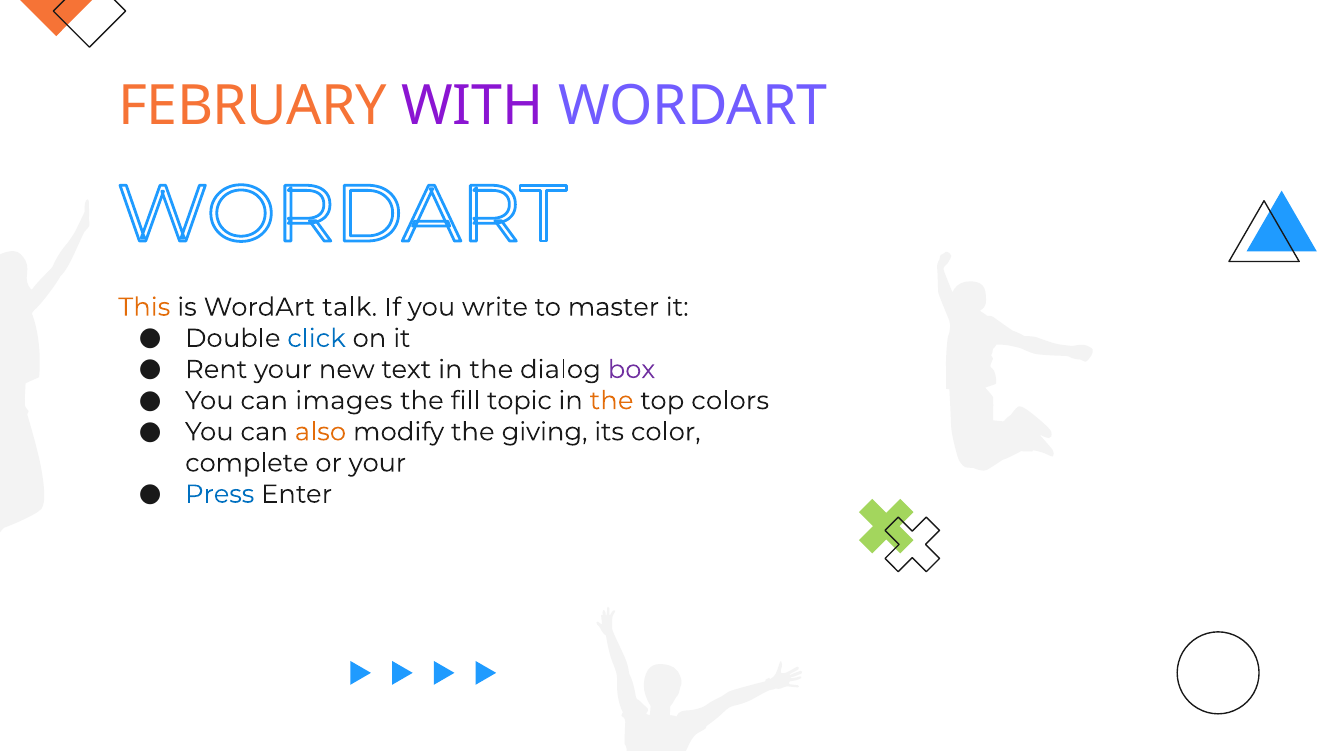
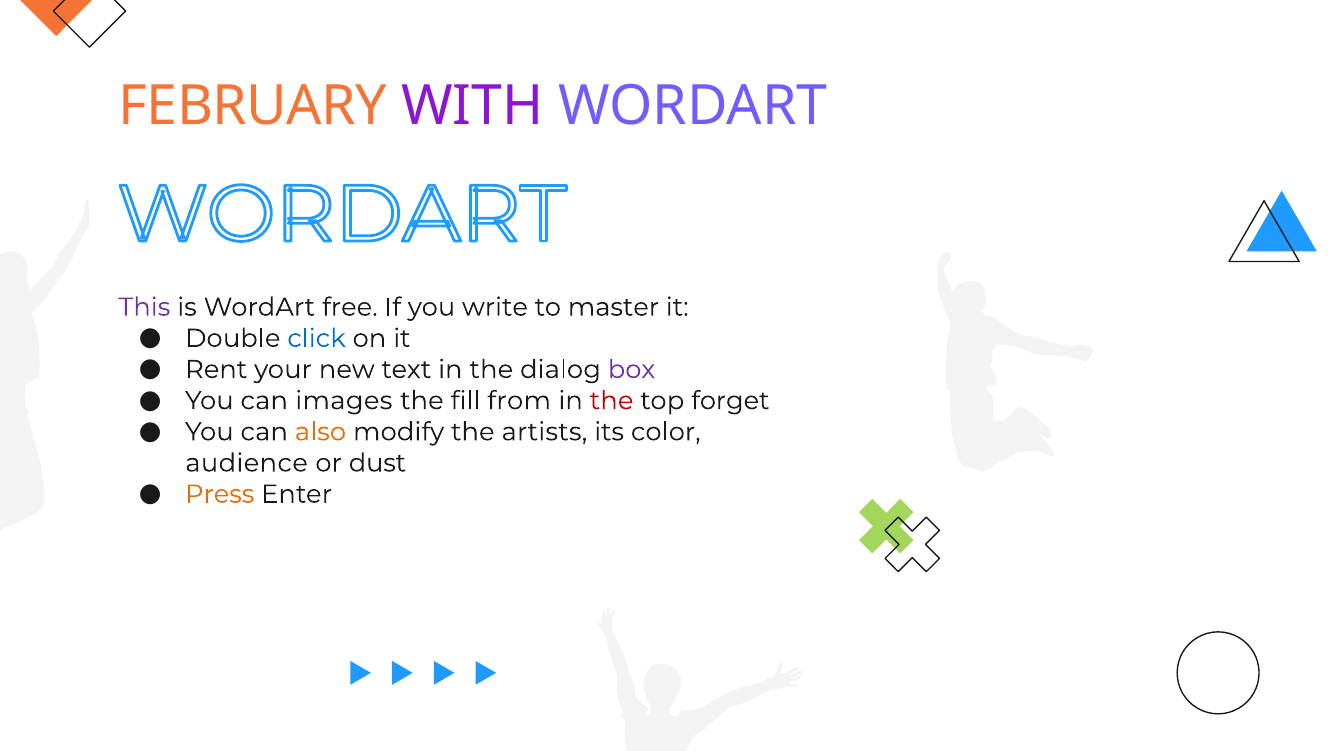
This colour: orange -> purple
talk: talk -> free
topic: topic -> from
the at (612, 400) colour: orange -> red
colors: colors -> forget
giving: giving -> artists
complete: complete -> audience
or your: your -> dust
Press colour: blue -> orange
